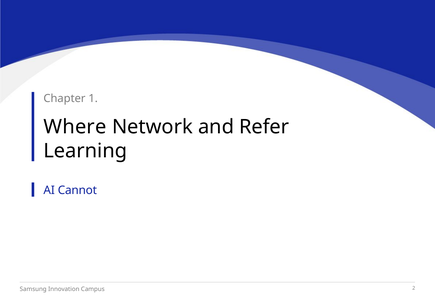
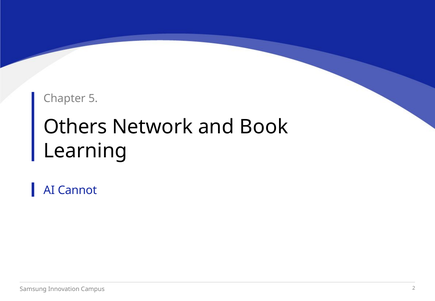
1: 1 -> 5
Where: Where -> Others
Refer: Refer -> Book
